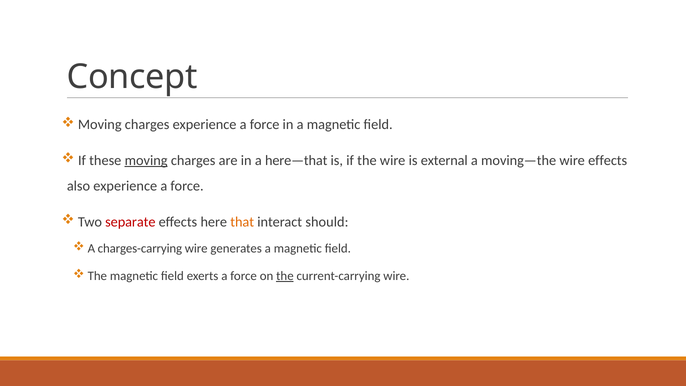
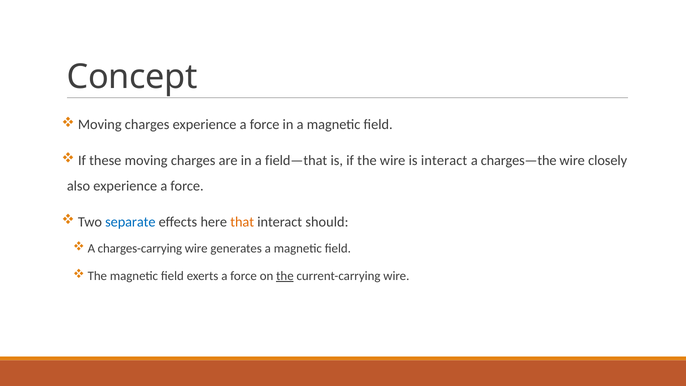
moving at (146, 160) underline: present -> none
here—that: here—that -> field—that
is external: external -> interact
moving—the: moving—the -> charges—the
wire effects: effects -> closely
separate colour: red -> blue
